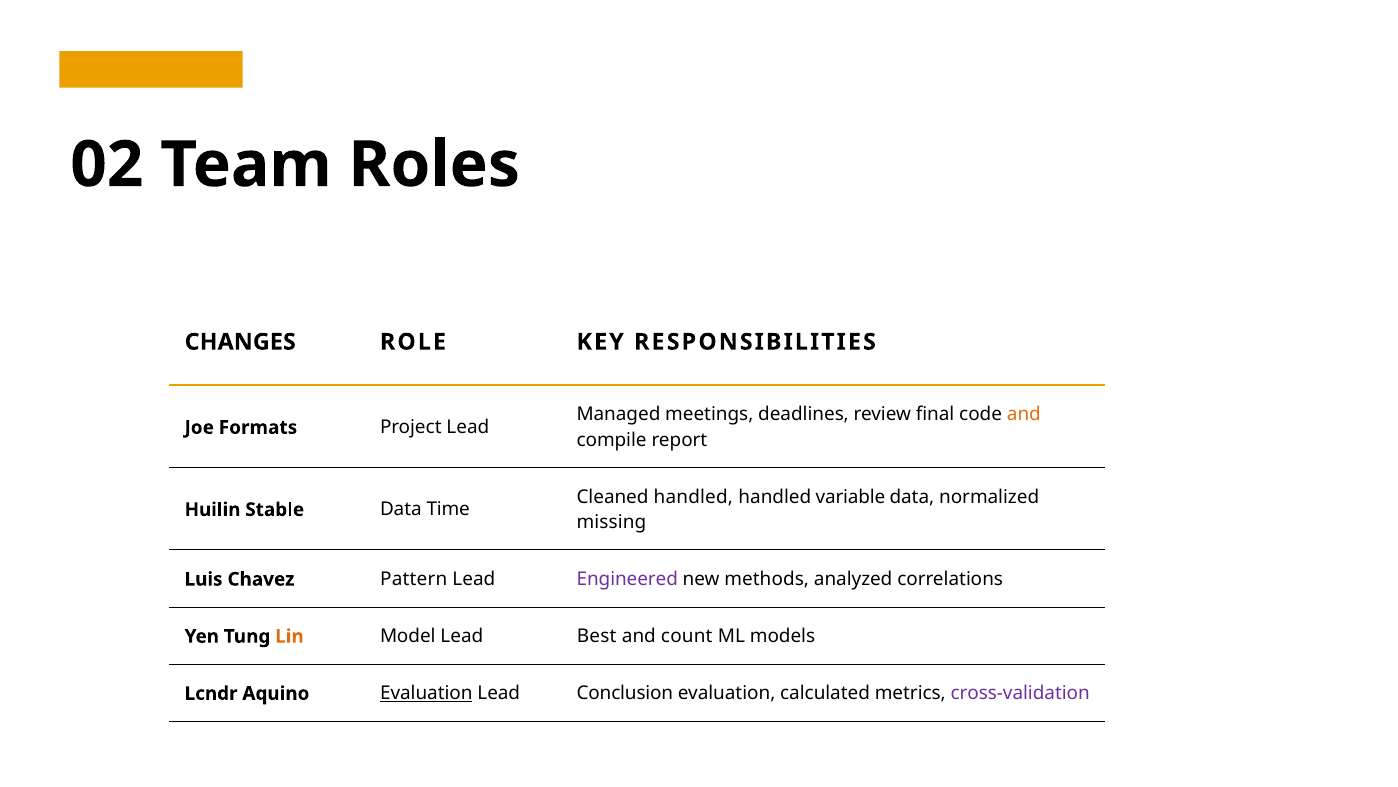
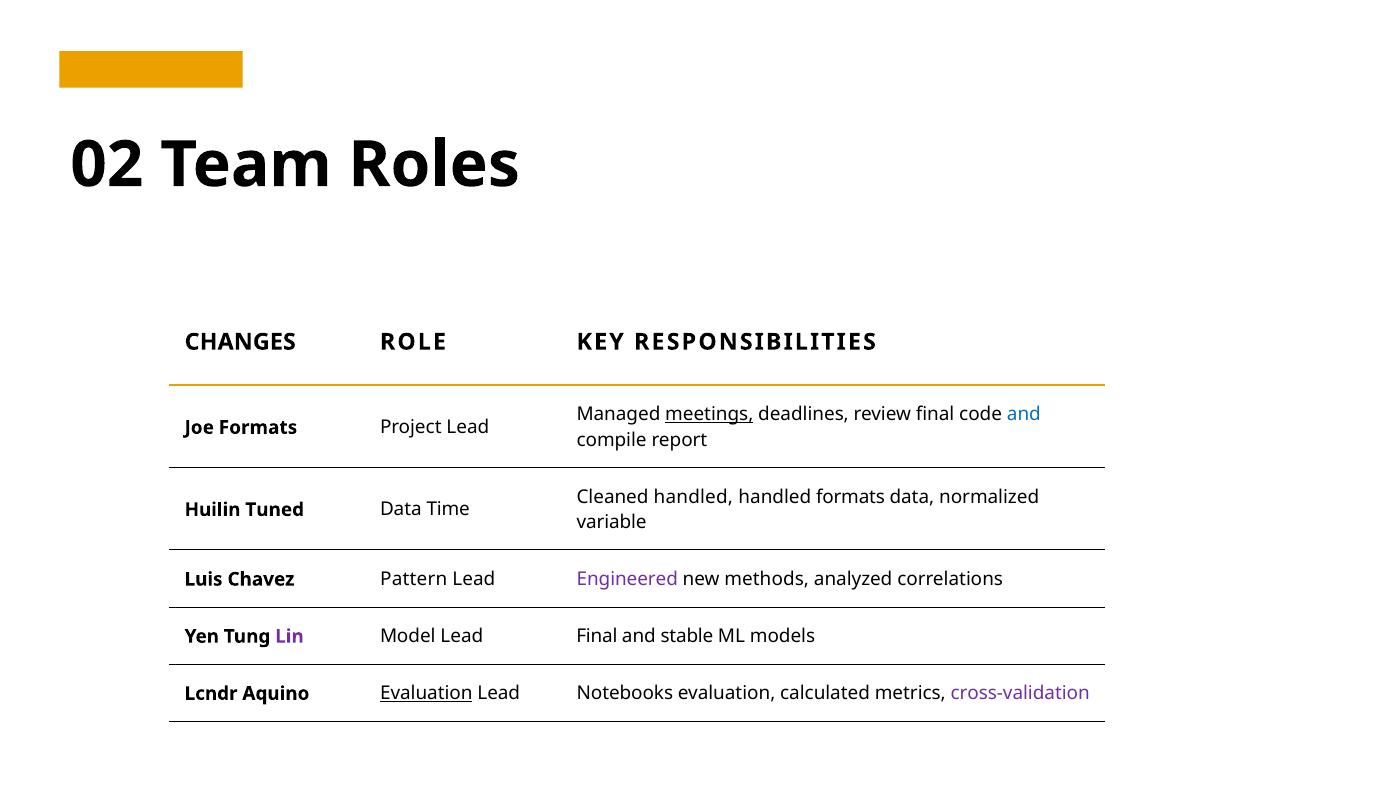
meetings underline: none -> present
and at (1024, 414) colour: orange -> blue
handled variable: variable -> formats
Stable: Stable -> Tuned
missing: missing -> variable
Lin colour: orange -> purple
Lead Best: Best -> Final
count: count -> stable
Conclusion: Conclusion -> Notebooks
